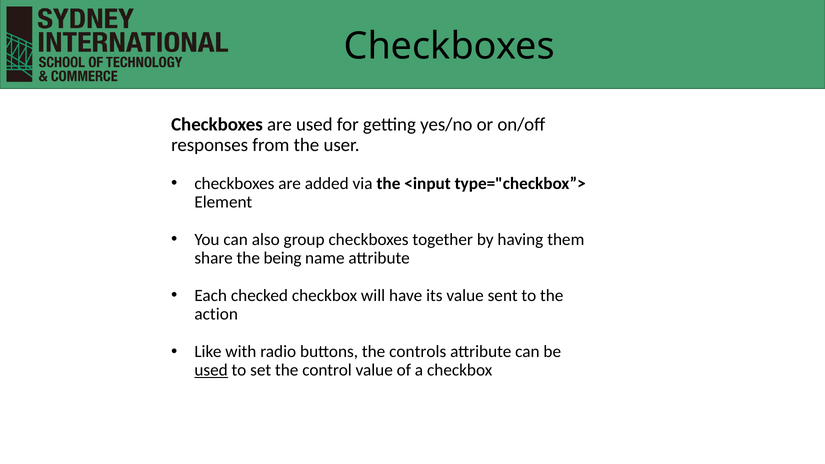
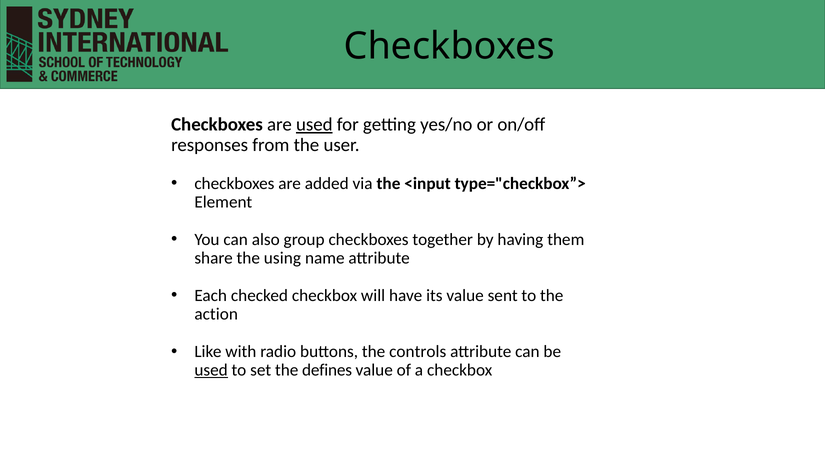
used at (314, 125) underline: none -> present
being: being -> using
control: control -> defines
